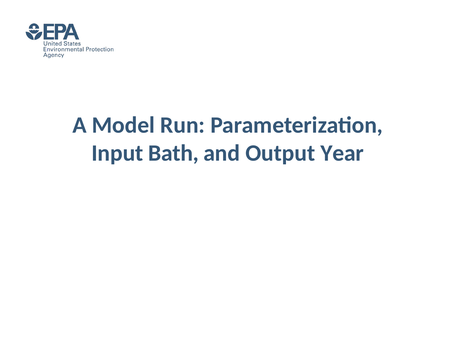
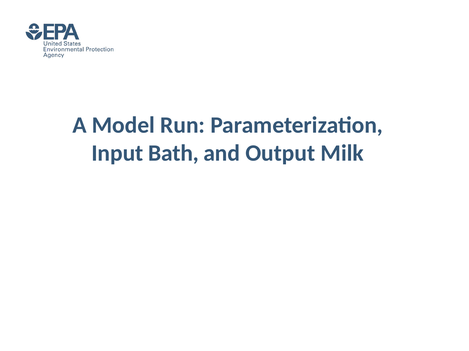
Year: Year -> Milk
